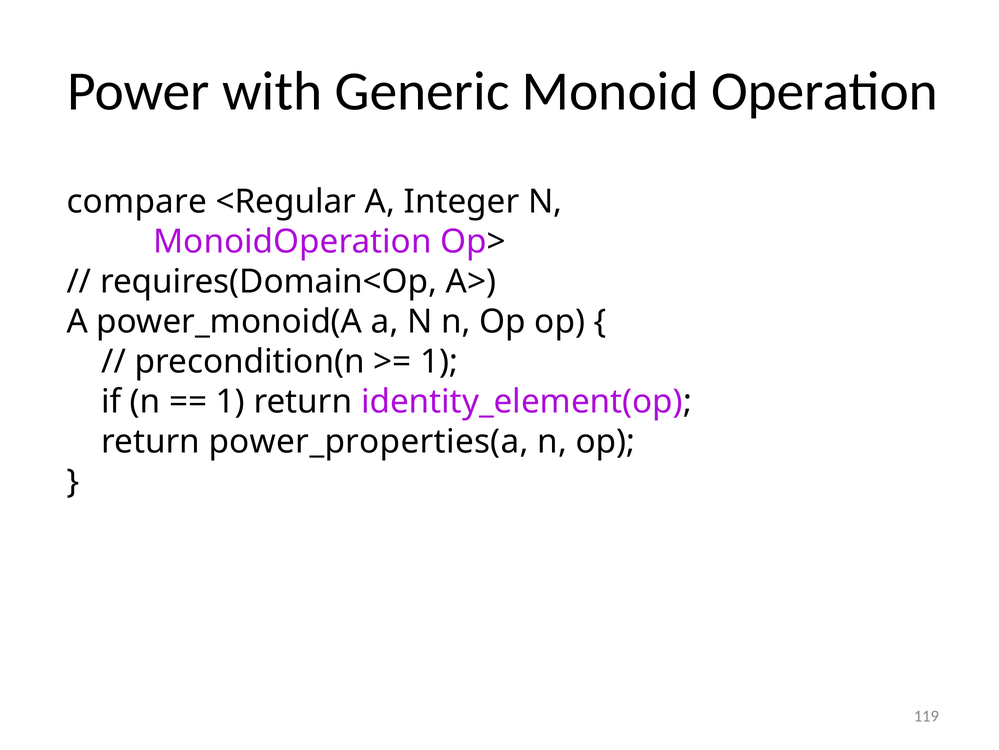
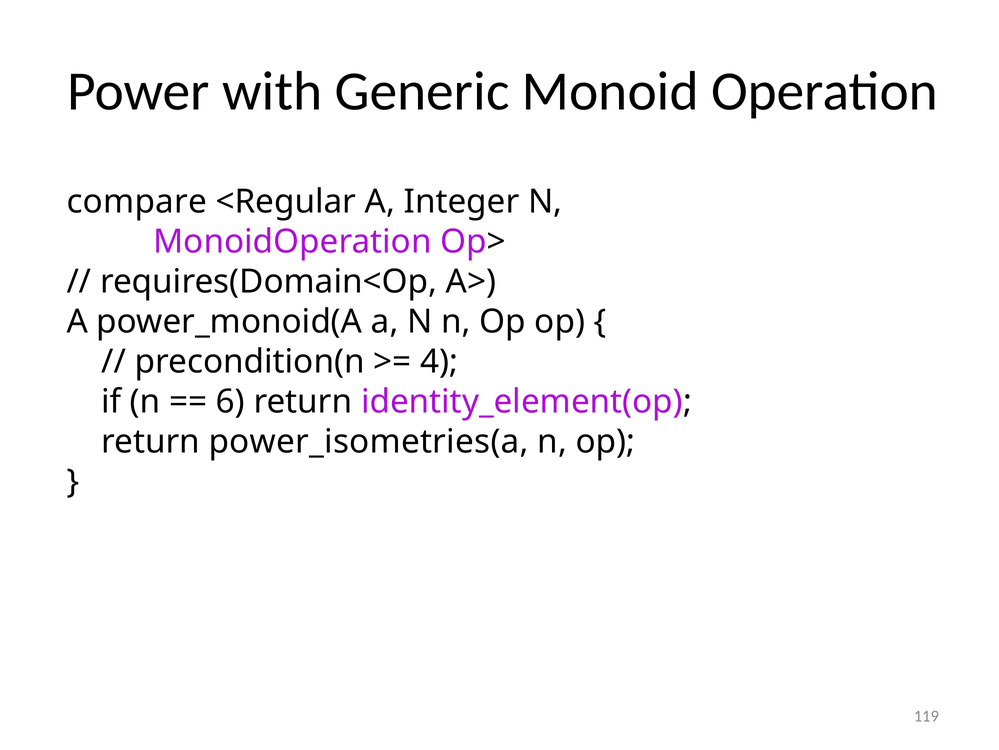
1 at (439, 362): 1 -> 4
1 at (230, 402): 1 -> 6
power_properties(a: power_properties(a -> power_isometries(a
